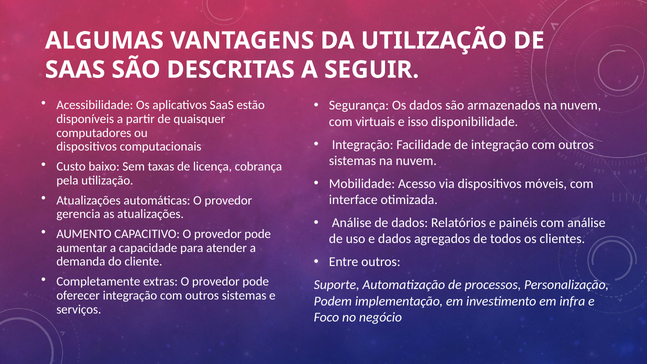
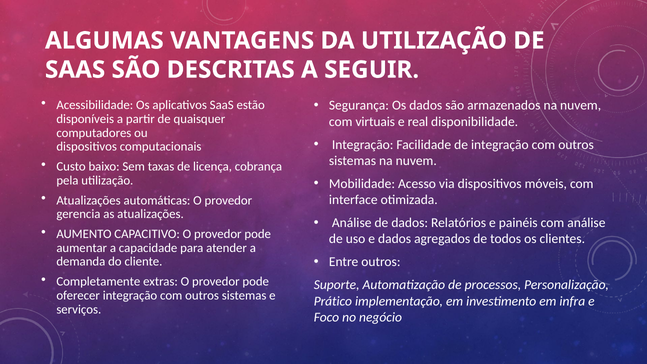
isso: isso -> real
Podem: Podem -> Prático
